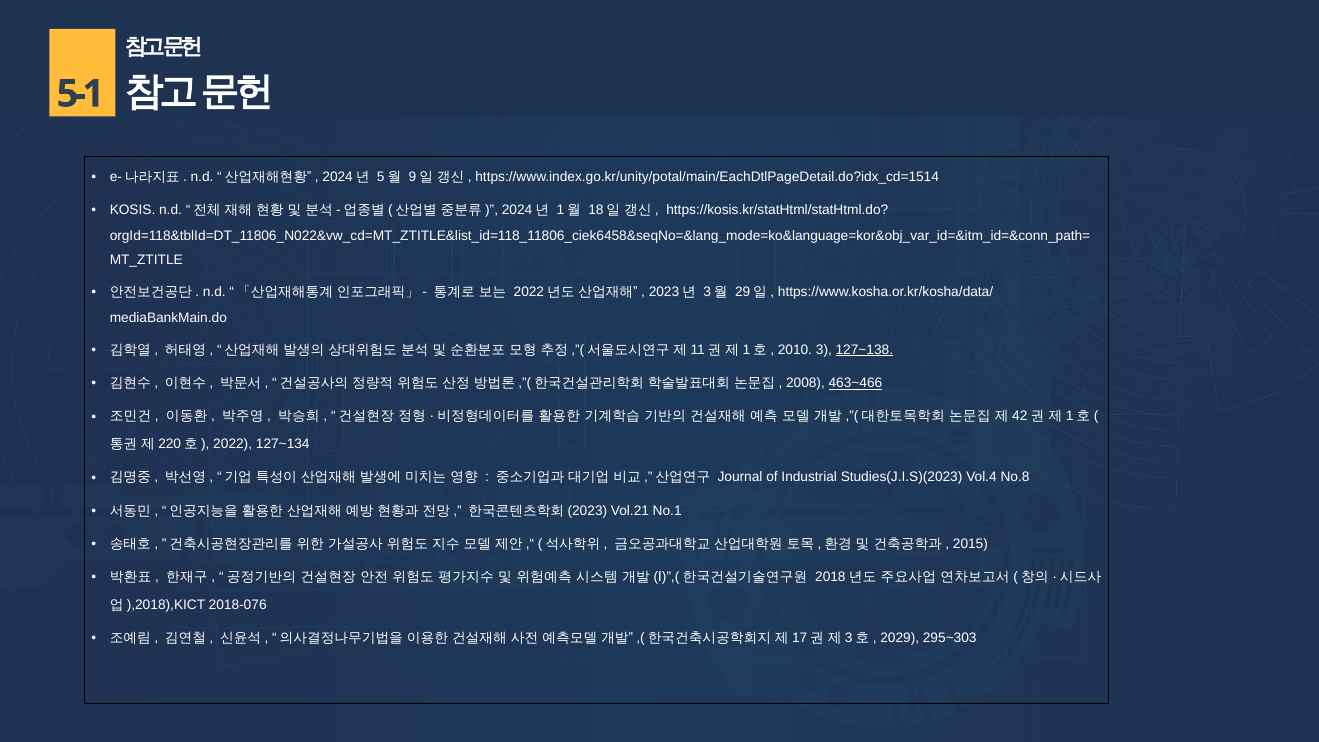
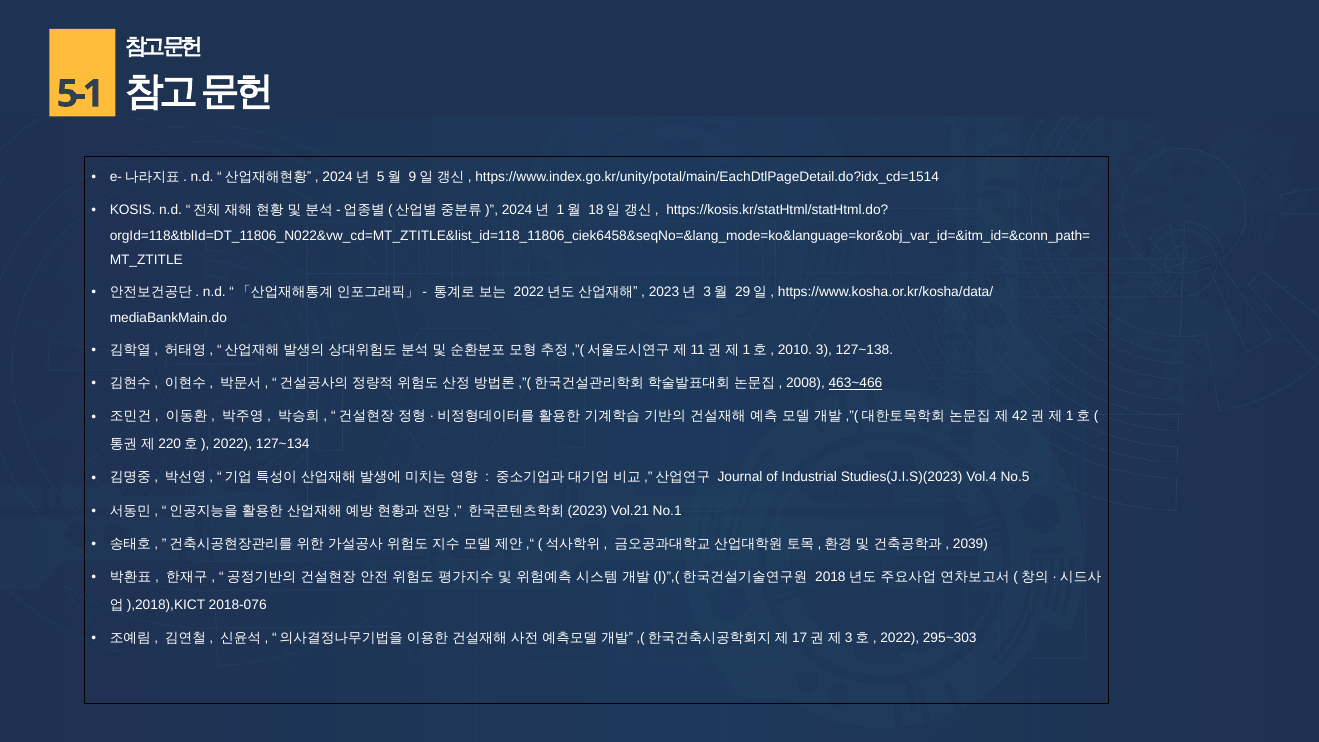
127~138 underline: present -> none
No.8: No.8 -> No.5
2015: 2015 -> 2039
2029 at (900, 638): 2029 -> 2022
